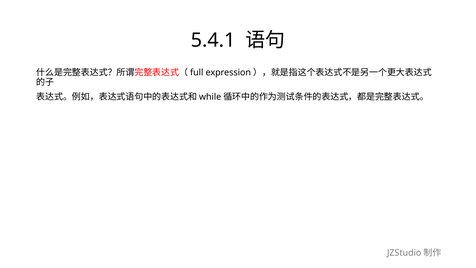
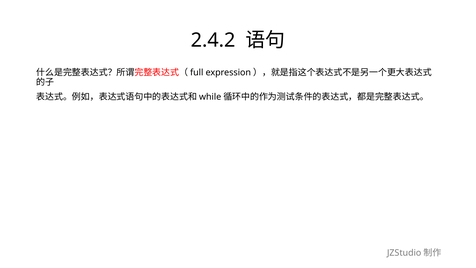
5.4.1: 5.4.1 -> 2.4.2
